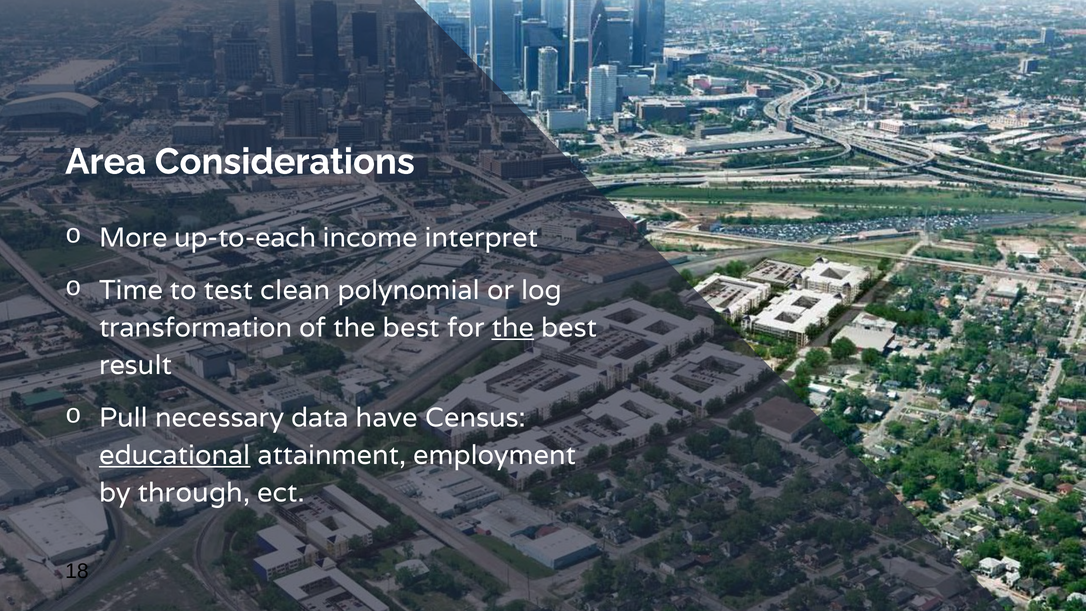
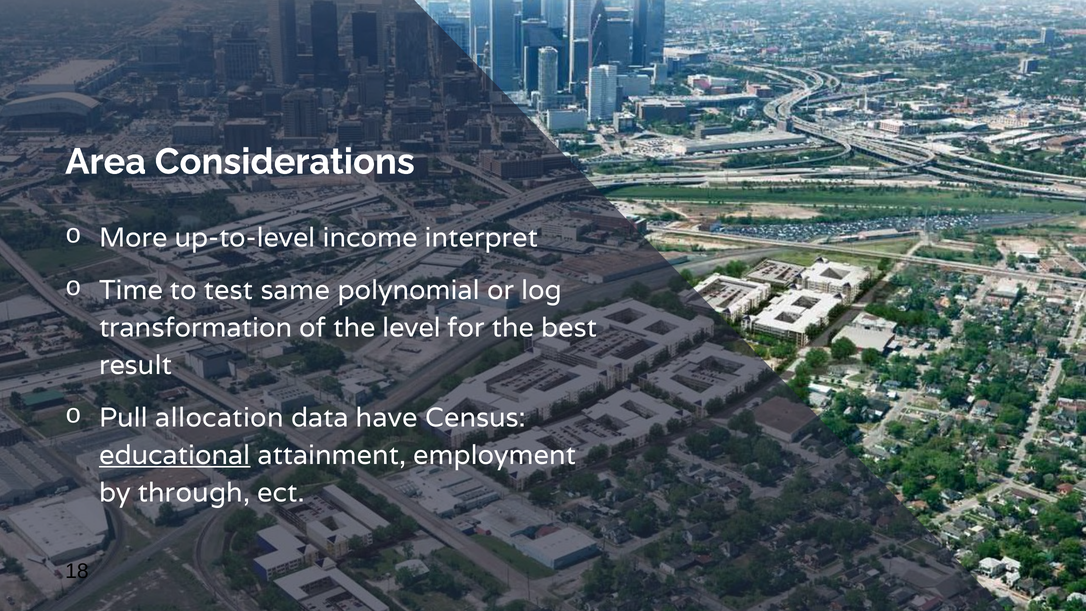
up-to-each: up-to-each -> up-to-level
clean: clean -> same
of the best: best -> level
the at (513, 328) underline: present -> none
necessary: necessary -> allocation
